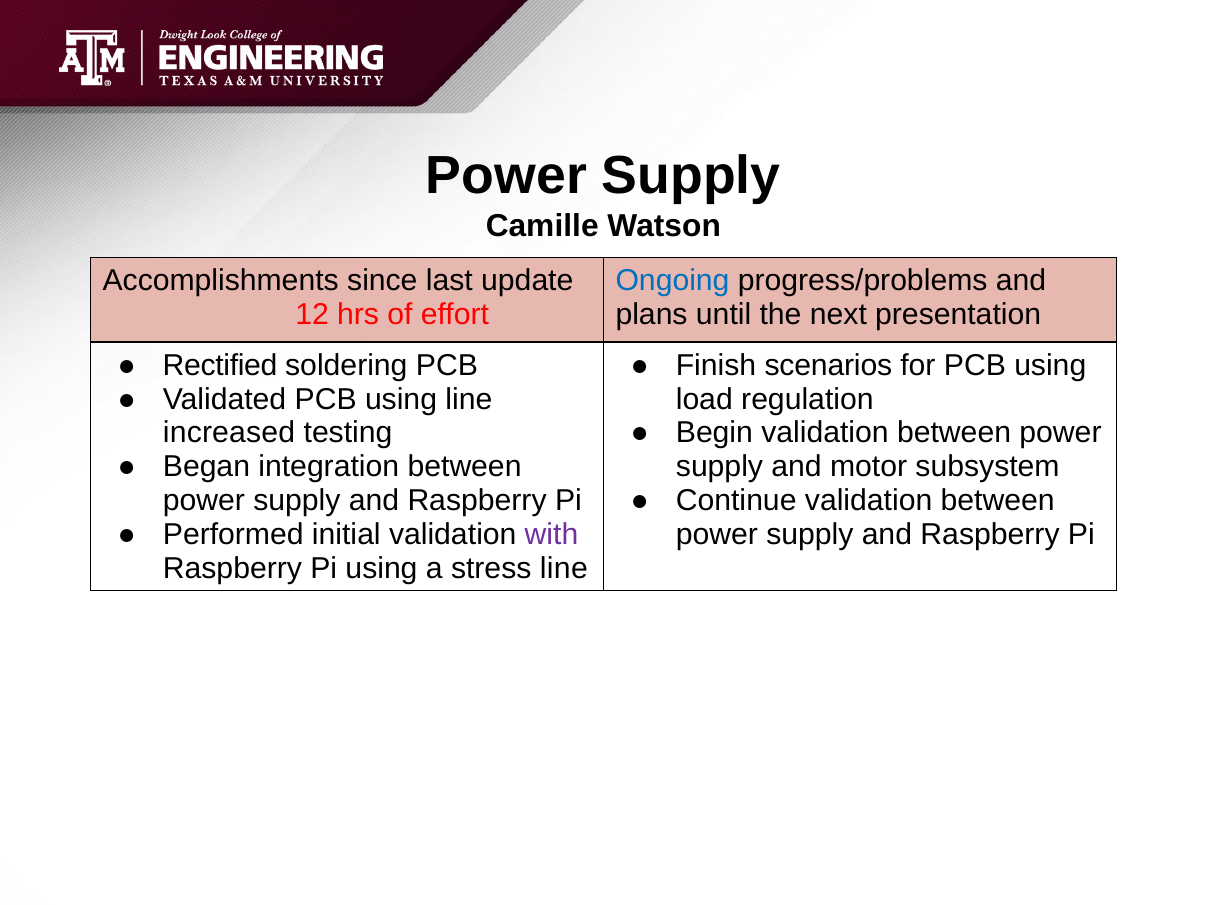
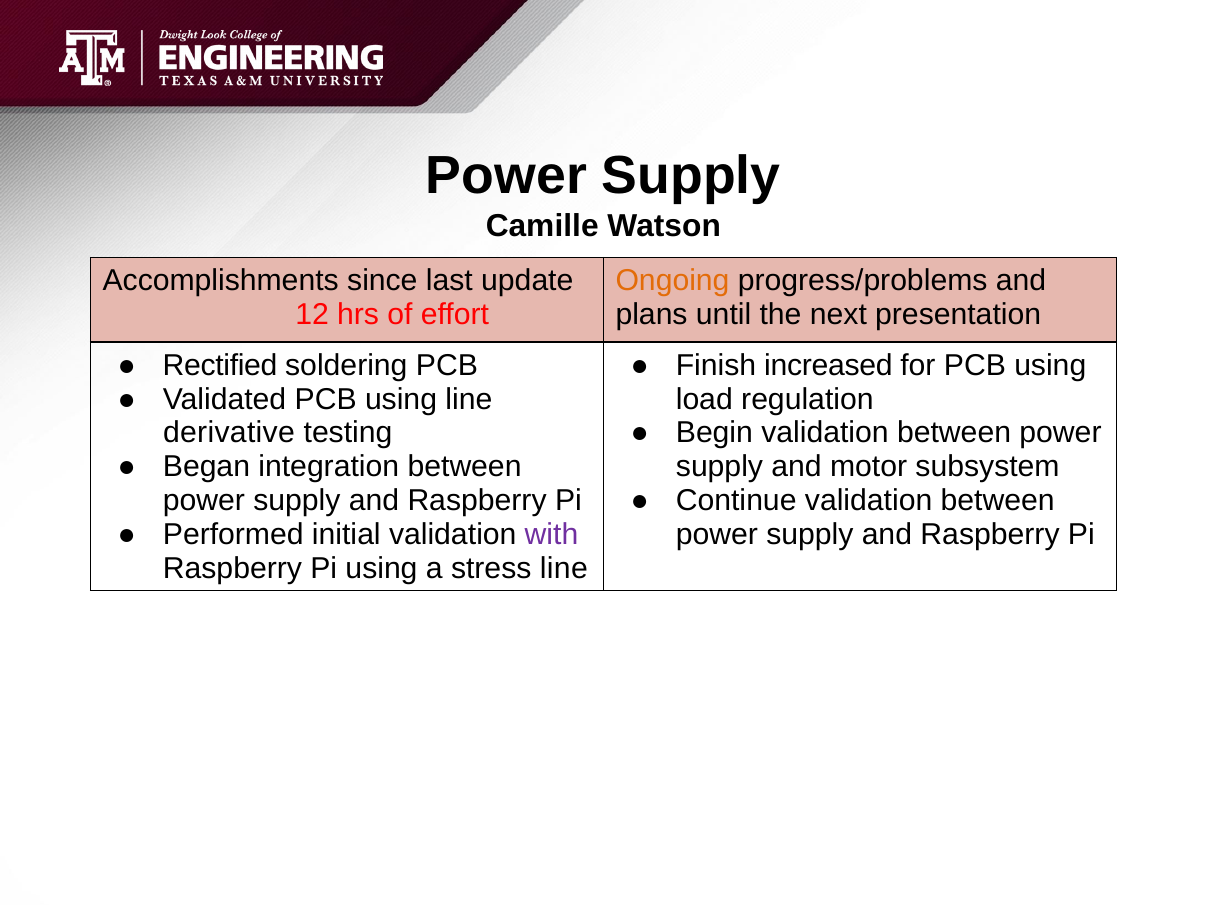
Ongoing colour: blue -> orange
scenarios: scenarios -> increased
increased: increased -> derivative
